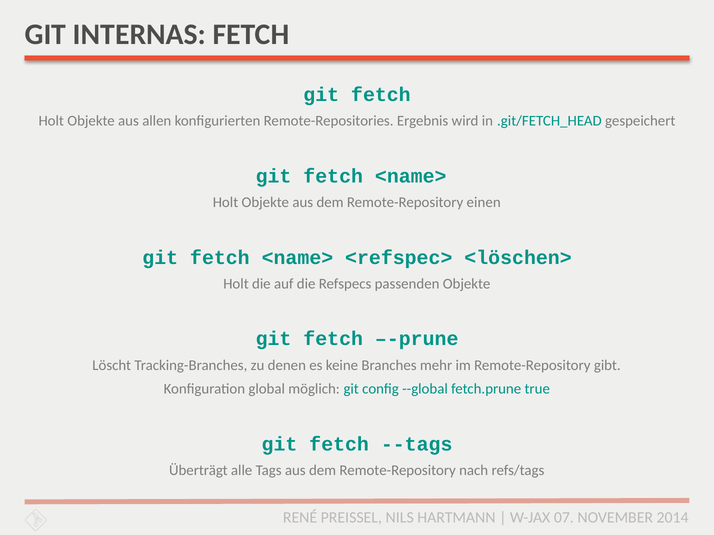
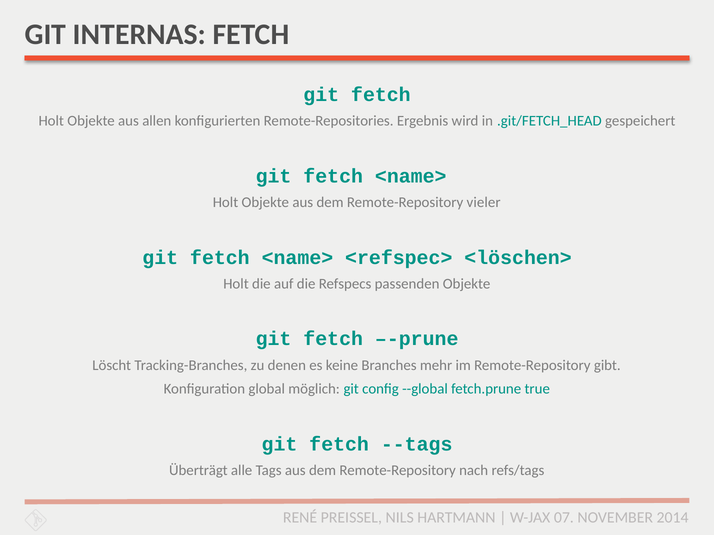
einen: einen -> vieler
